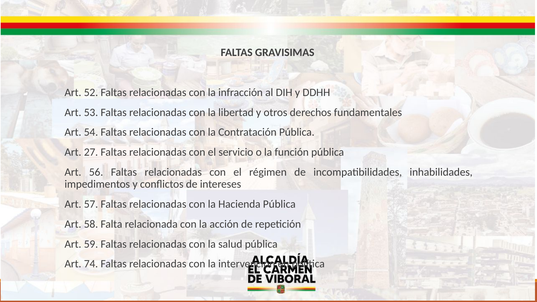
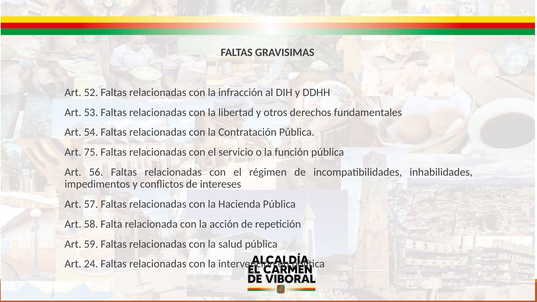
27: 27 -> 75
74: 74 -> 24
